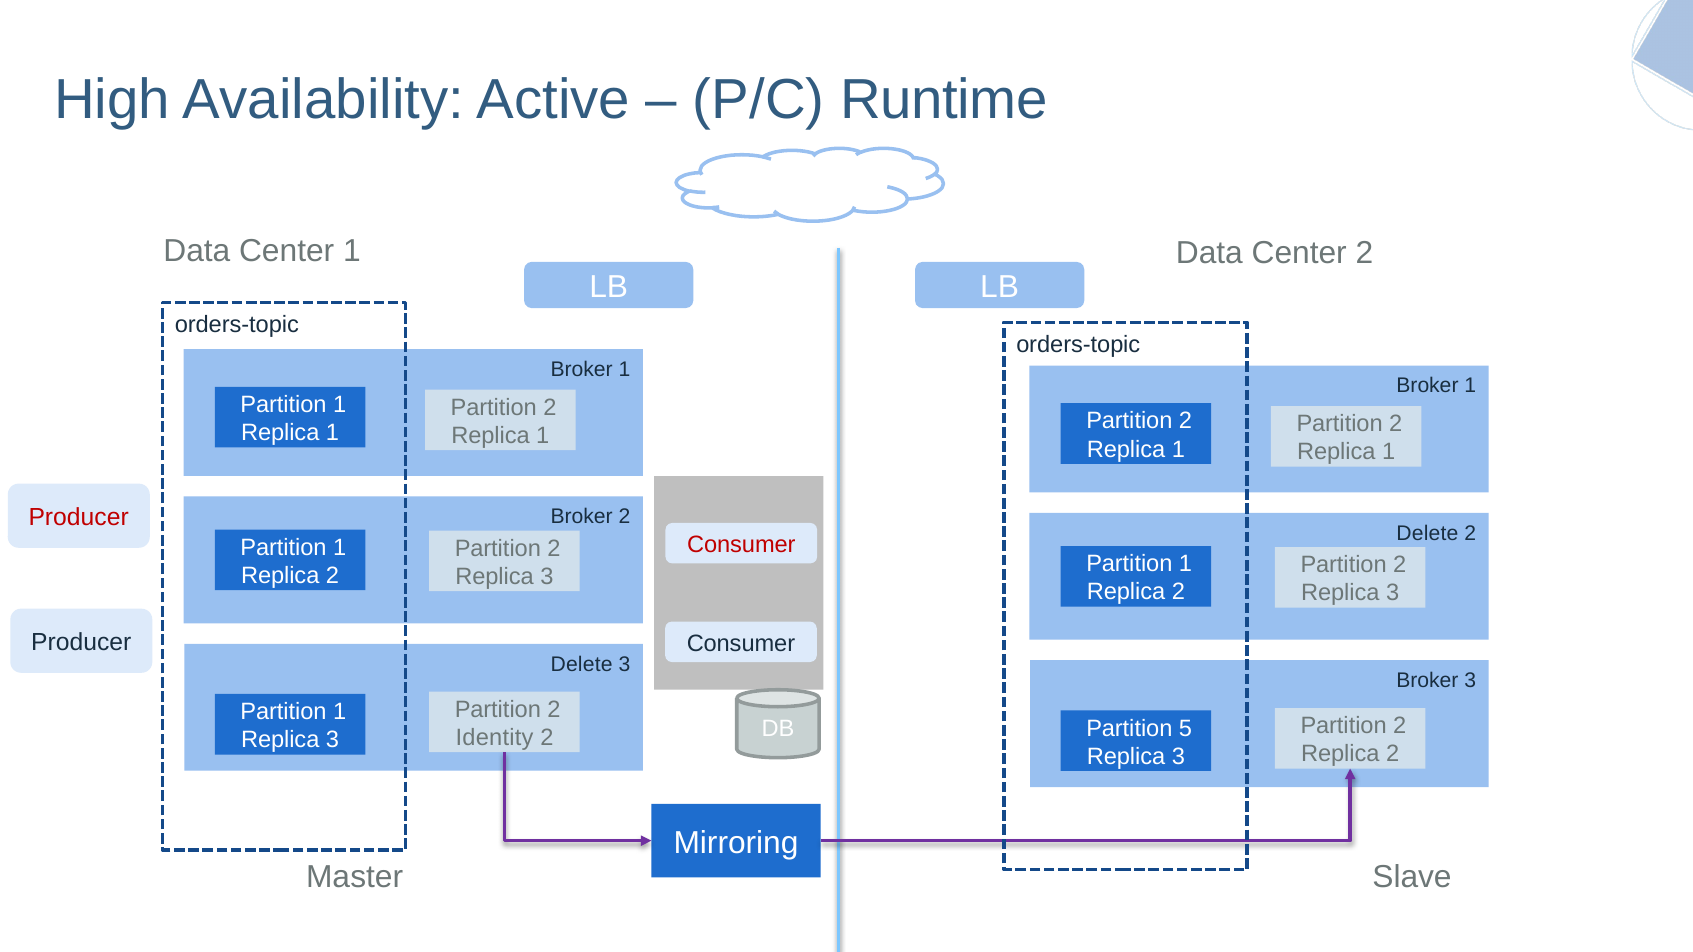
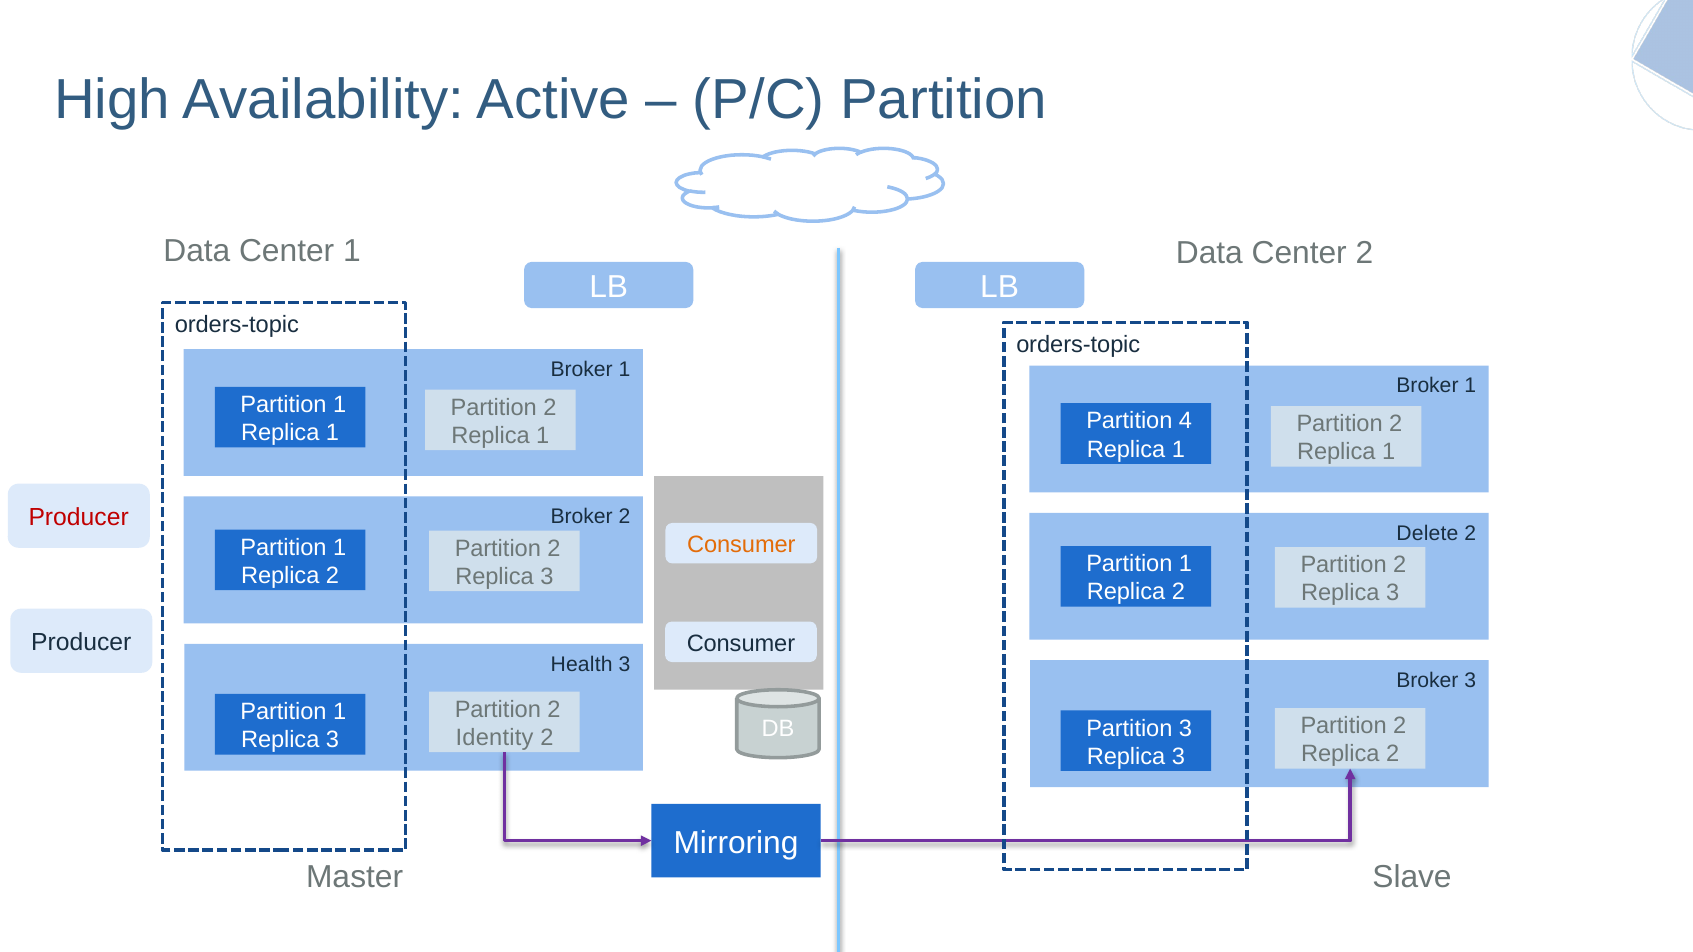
P/C Runtime: Runtime -> Partition
2 at (1186, 421): 2 -> 4
Consumer at (741, 545) colour: red -> orange
Delete at (582, 664): Delete -> Health
Partition 5: 5 -> 3
